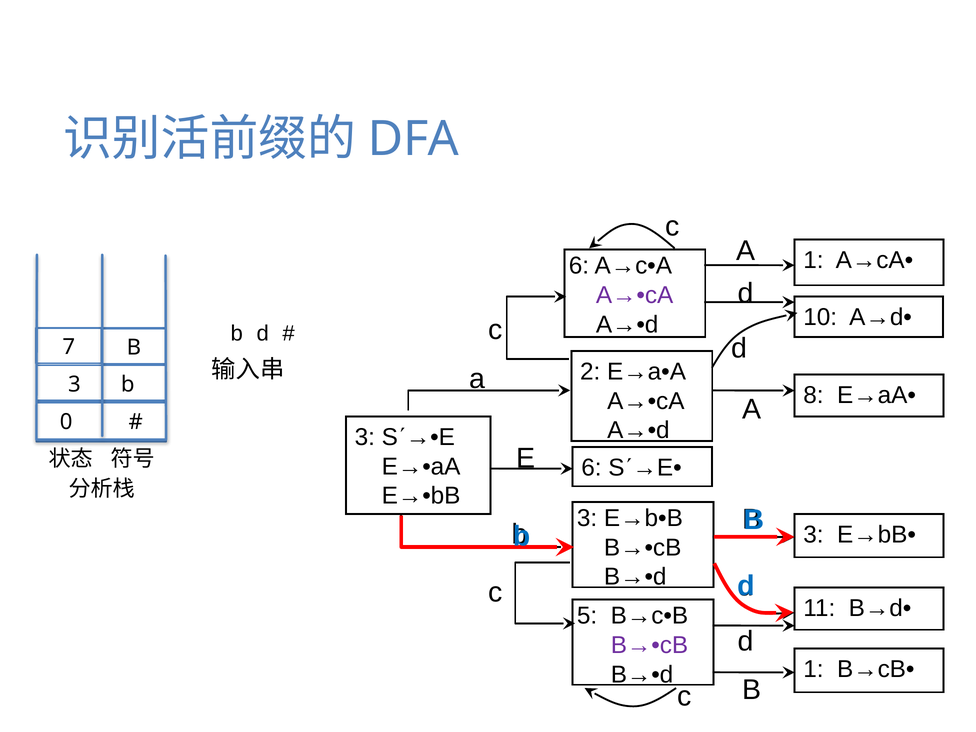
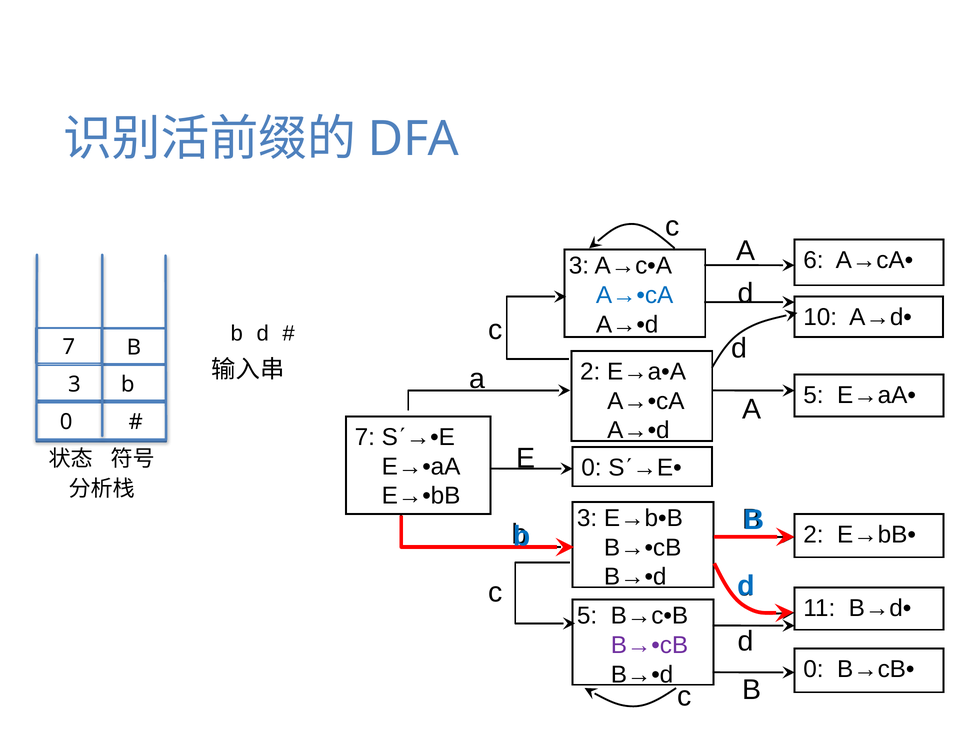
1 at (813, 260): 1 -> 6
6 at (579, 266): 6 -> 3
A→•cA at (635, 295) colour: purple -> blue
8 at (813, 395): 8 -> 5
3 at (365, 437): 3 -> 7
6 at (591, 468): 6 -> 0
3 at (813, 535): 3 -> 2
1 at (813, 669): 1 -> 0
